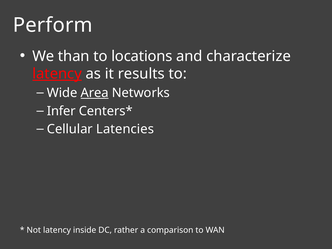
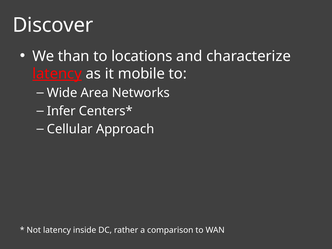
Perform: Perform -> Discover
results: results -> mobile
Area underline: present -> none
Latencies: Latencies -> Approach
